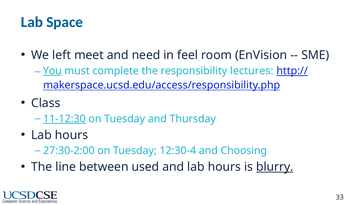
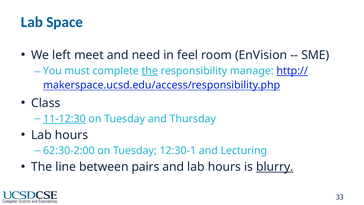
You underline: present -> none
the at (150, 71) underline: none -> present
lectures: lectures -> manage
27:30-2:00: 27:30-2:00 -> 62:30-2:00
12:30-4: 12:30-4 -> 12:30-1
Choosing: Choosing -> Lecturing
used: used -> pairs
